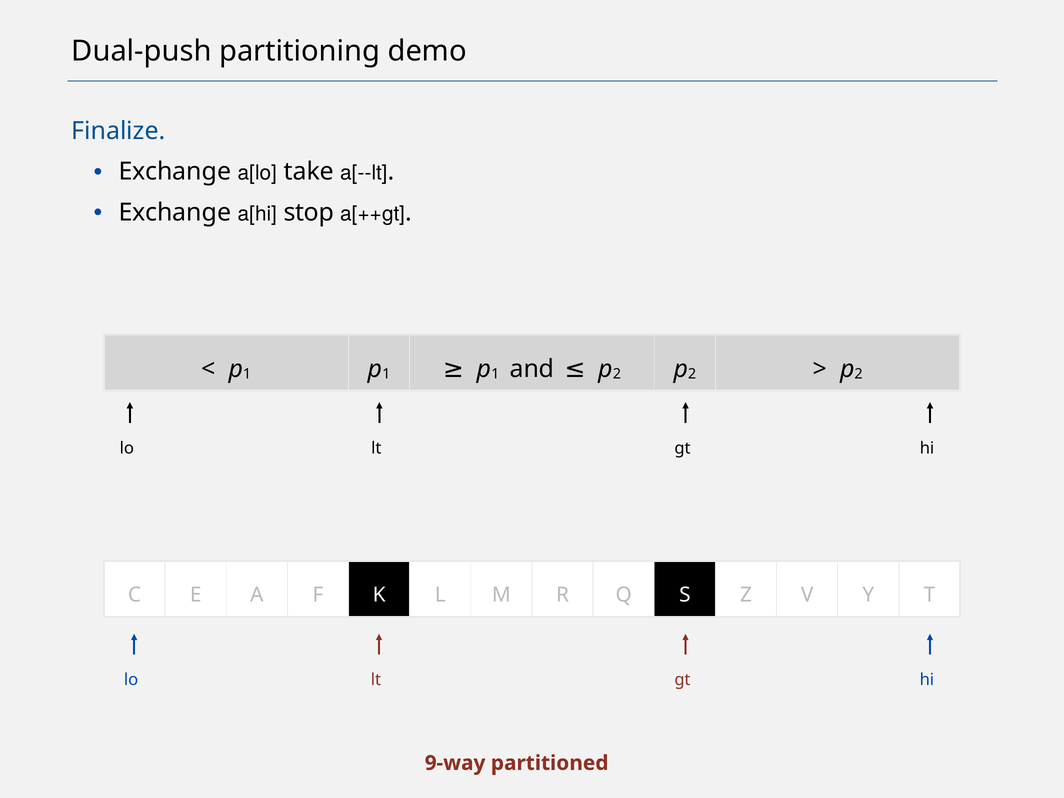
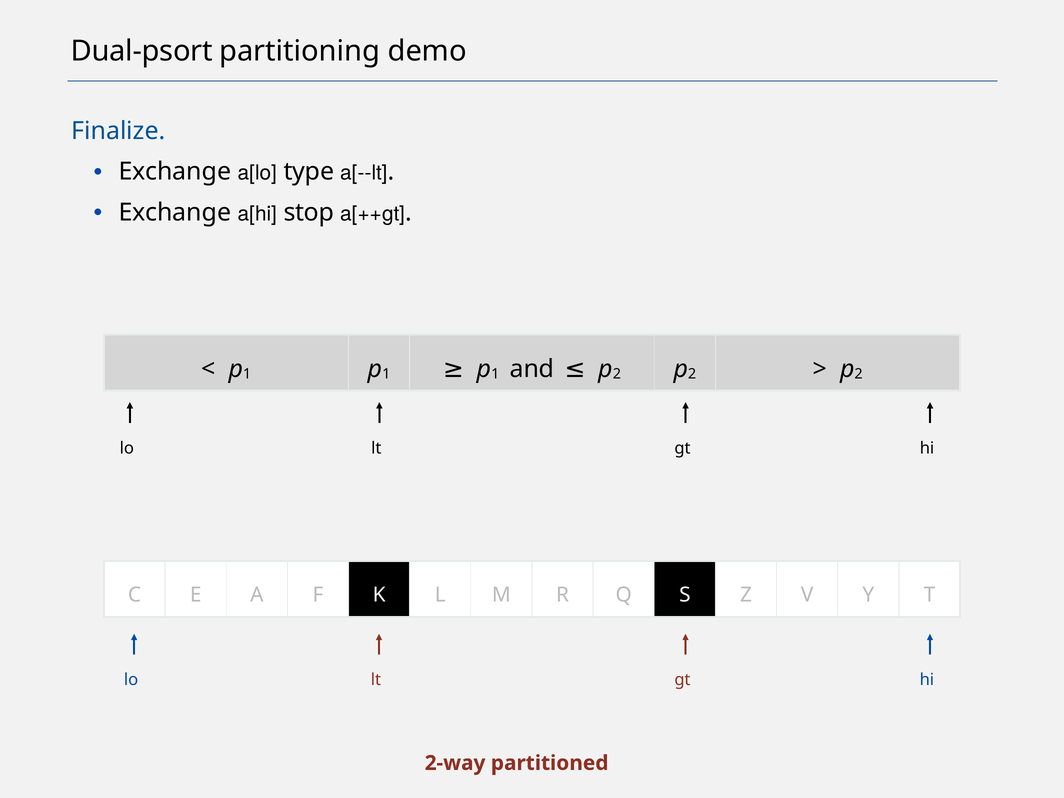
Dual-push: Dual-push -> Dual-psort
take: take -> type
9-way: 9-way -> 2-way
